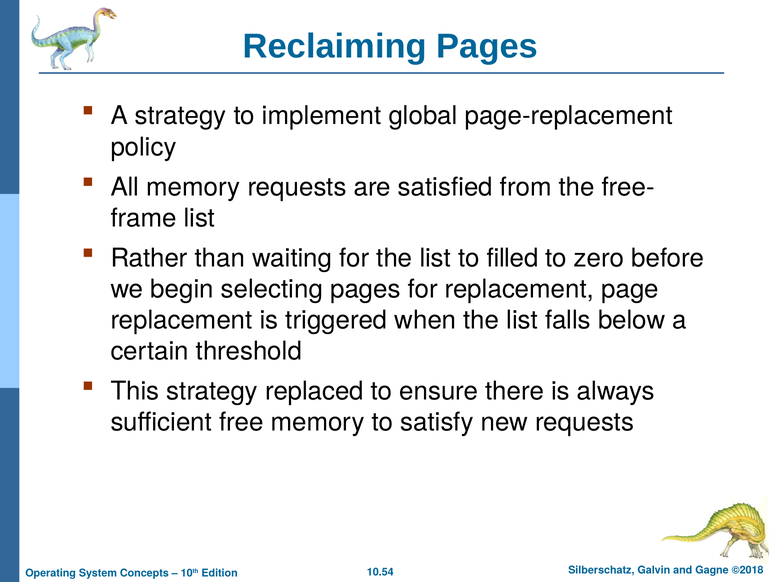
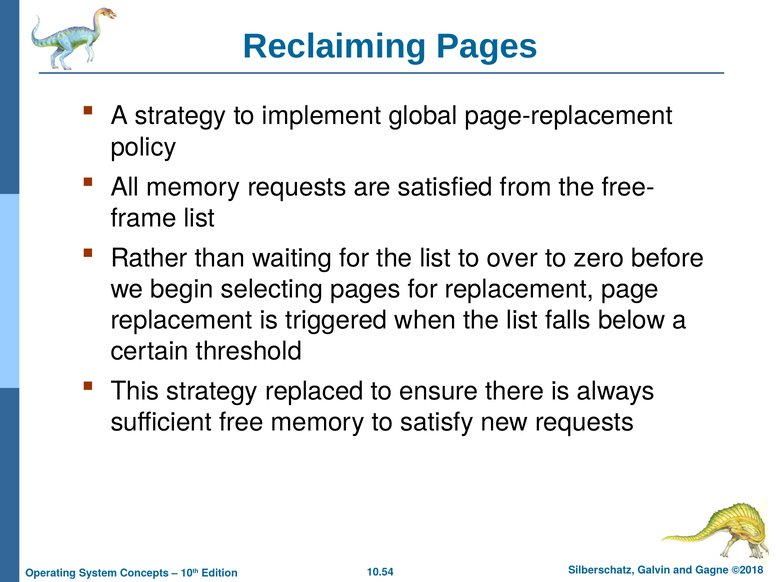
filled: filled -> over
